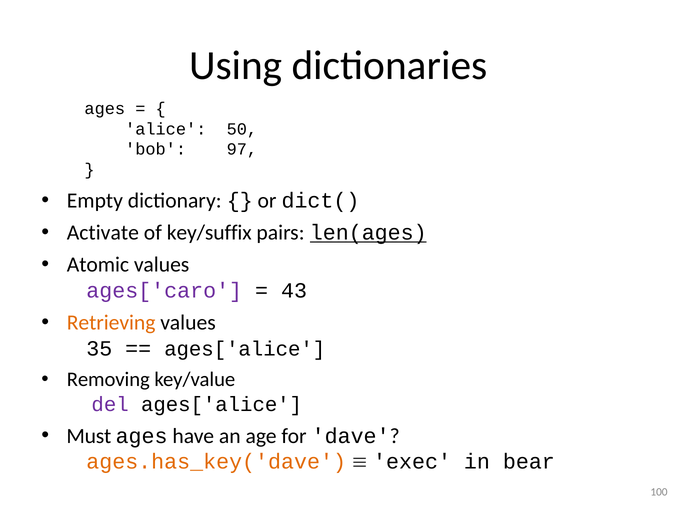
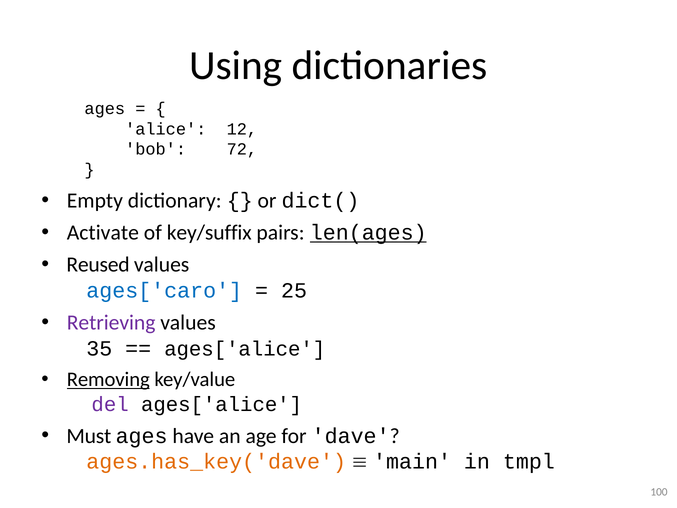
50: 50 -> 12
97: 97 -> 72
Atomic: Atomic -> Reused
ages['caro colour: purple -> blue
43: 43 -> 25
Retrieving colour: orange -> purple
Removing underline: none -> present
exec: exec -> main
bear: bear -> tmpl
